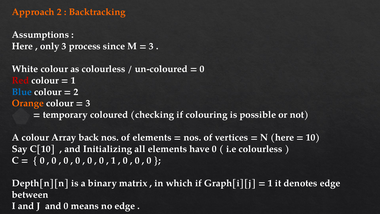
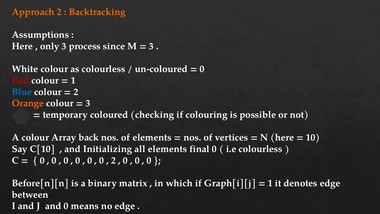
have: have -> final
1 at (113, 160): 1 -> 2
Depth[n][n: Depth[n][n -> Before[n][n
